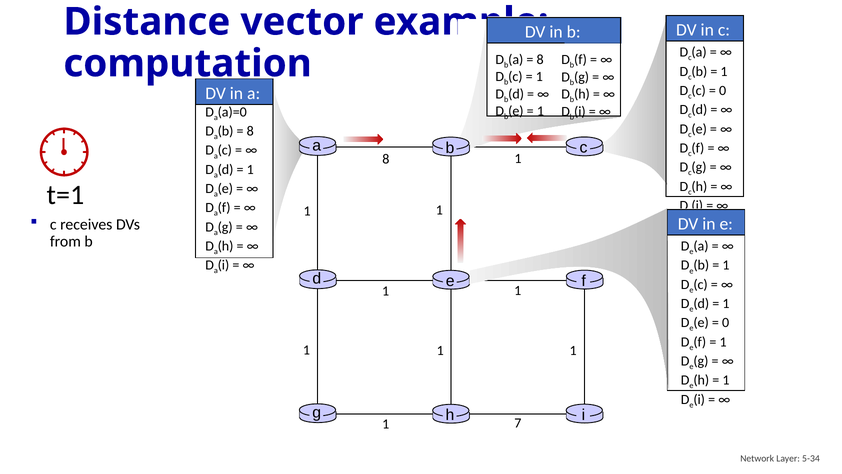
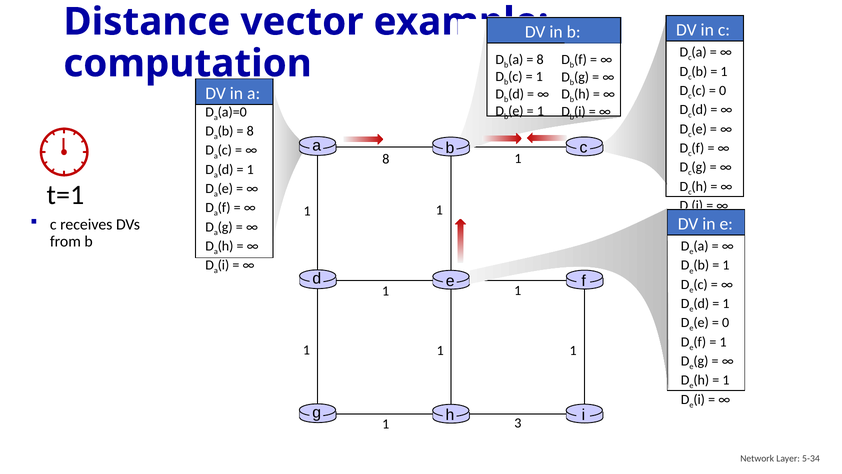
7: 7 -> 3
